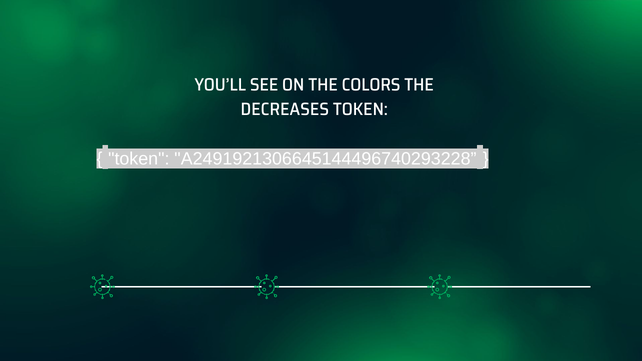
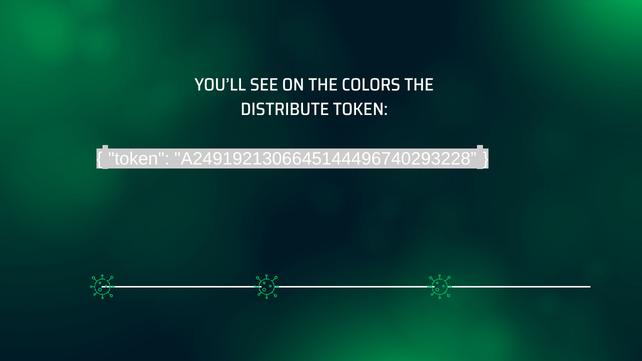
DECREASES: DECREASES -> DISTRIBUTE
